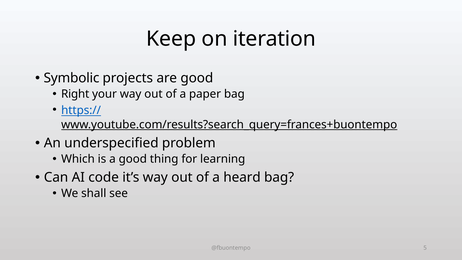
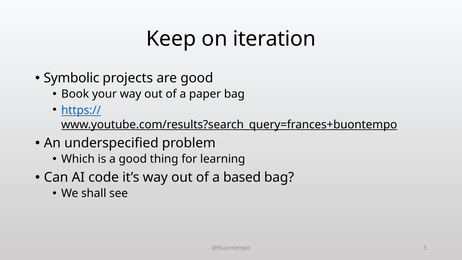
Right: Right -> Book
heard: heard -> based
